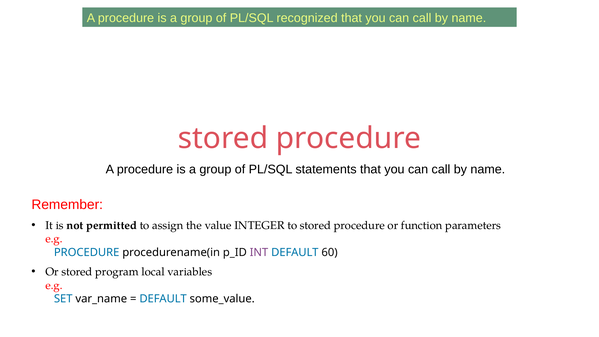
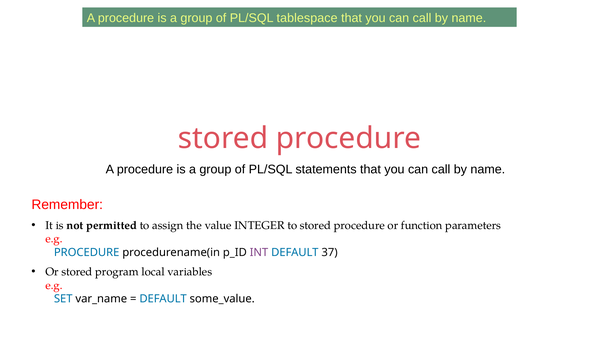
recognized: recognized -> tablespace
60: 60 -> 37
